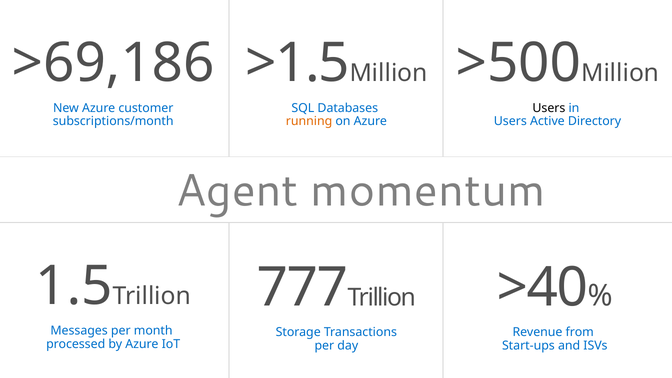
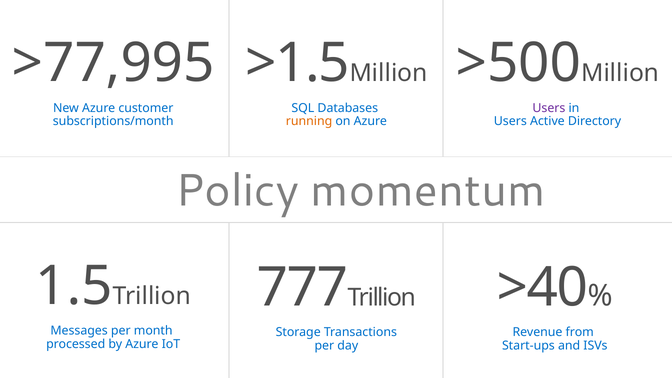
>69,186: >69,186 -> >77,995
Users at (549, 108) colour: black -> purple
Agent: Agent -> Policy
